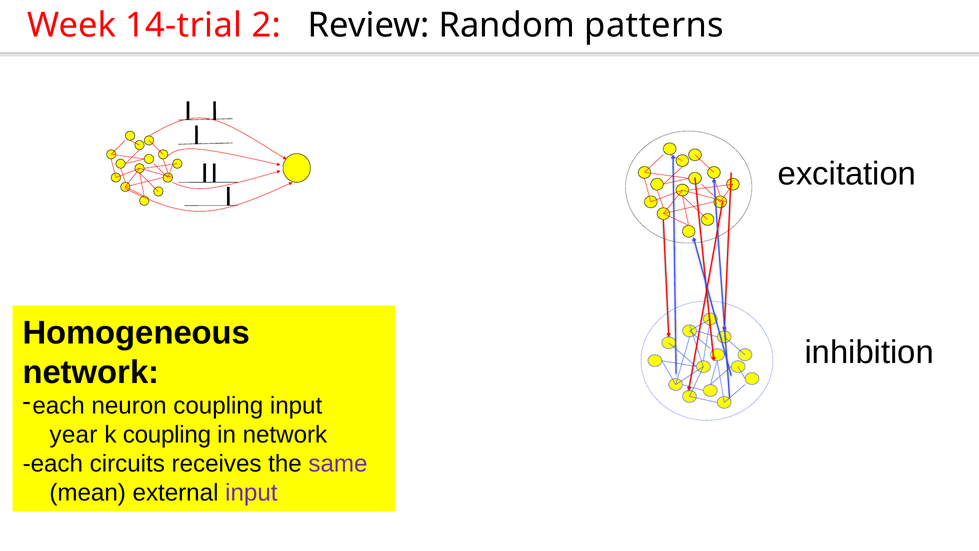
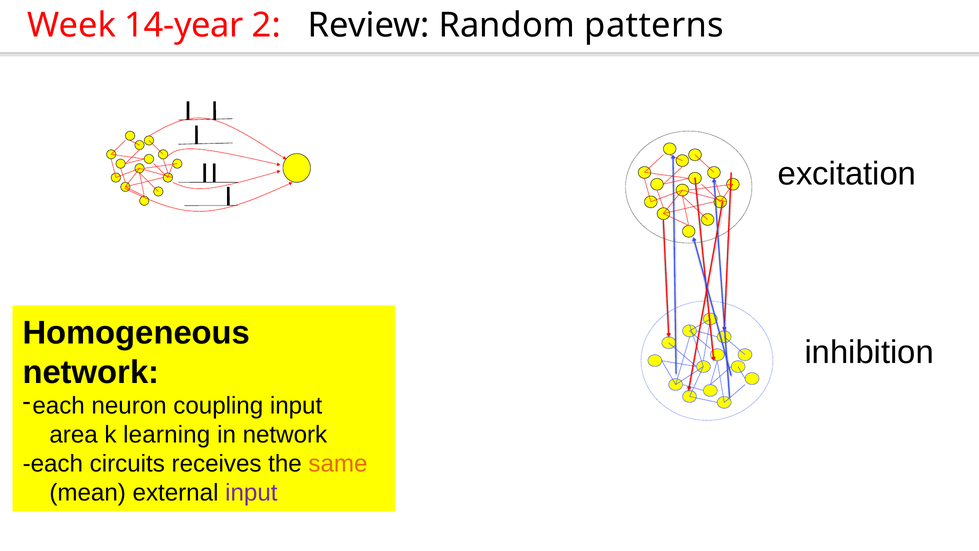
14-trial: 14-trial -> 14-year
year: year -> area
k coupling: coupling -> learning
same colour: purple -> orange
